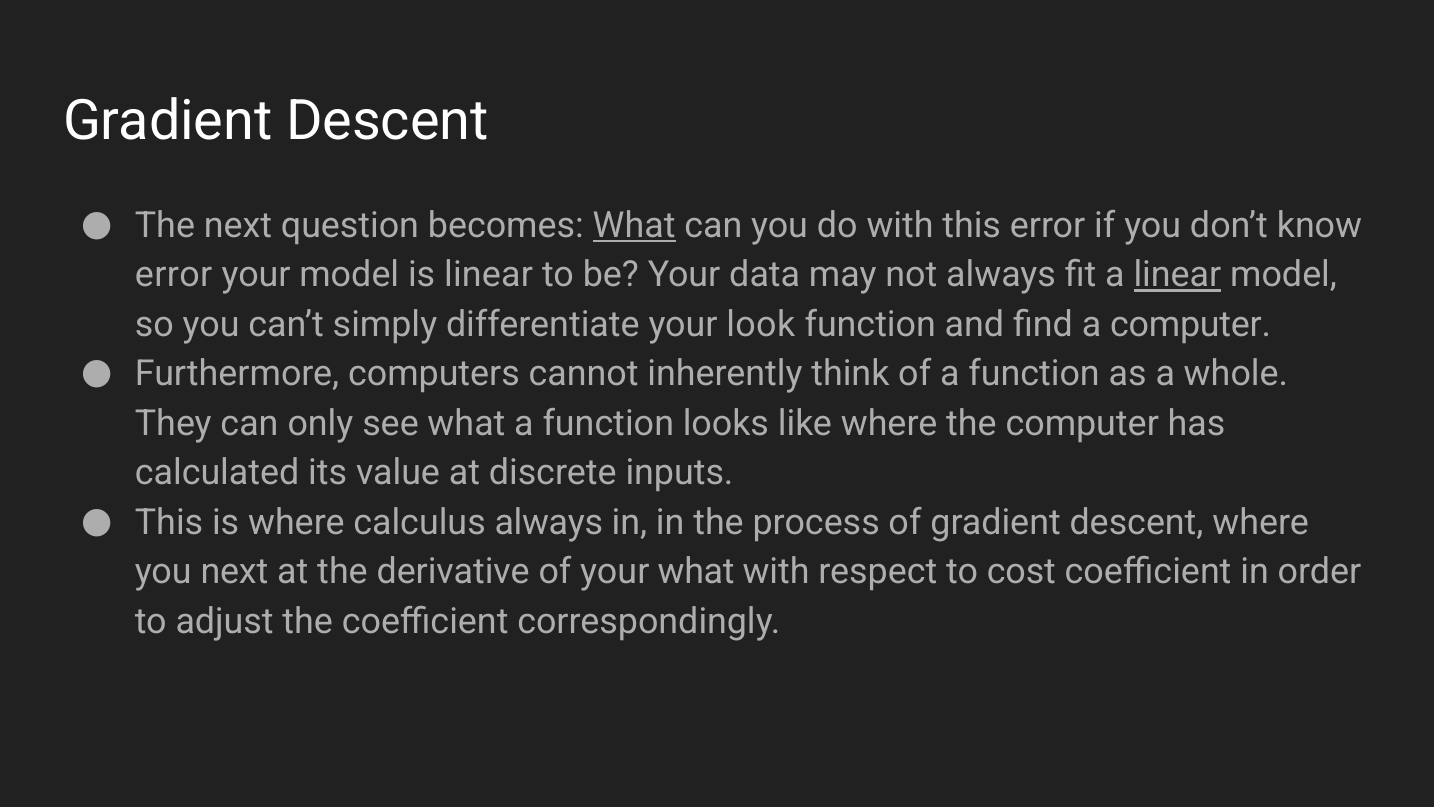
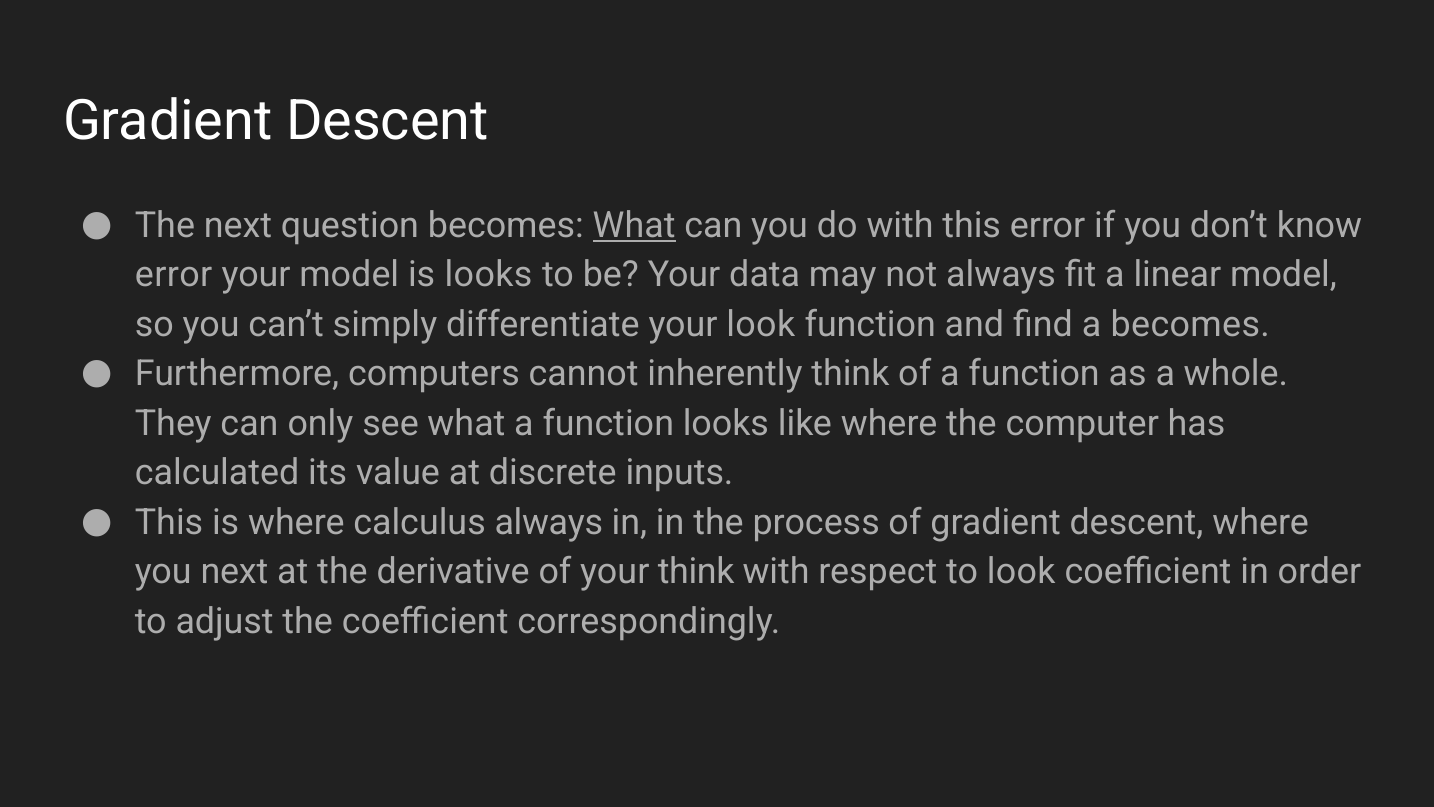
is linear: linear -> looks
linear at (1177, 275) underline: present -> none
a computer: computer -> becomes
your what: what -> think
to cost: cost -> look
